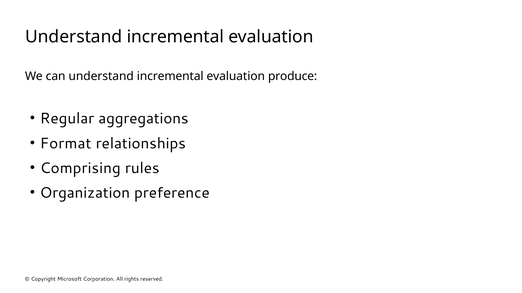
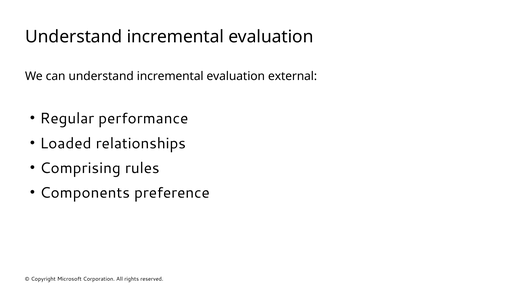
produce: produce -> external
aggregations: aggregations -> performance
Format: Format -> Loaded
Organization: Organization -> Components
